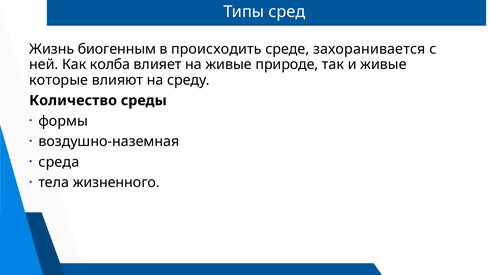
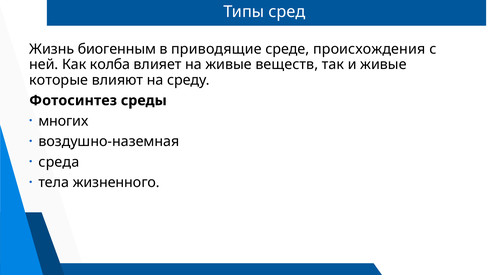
происходить: происходить -> приводящие
захоранивается: захоранивается -> происхождения
природе: природе -> веществ
Количество: Количество -> Фотосинтез
формы: формы -> многих
